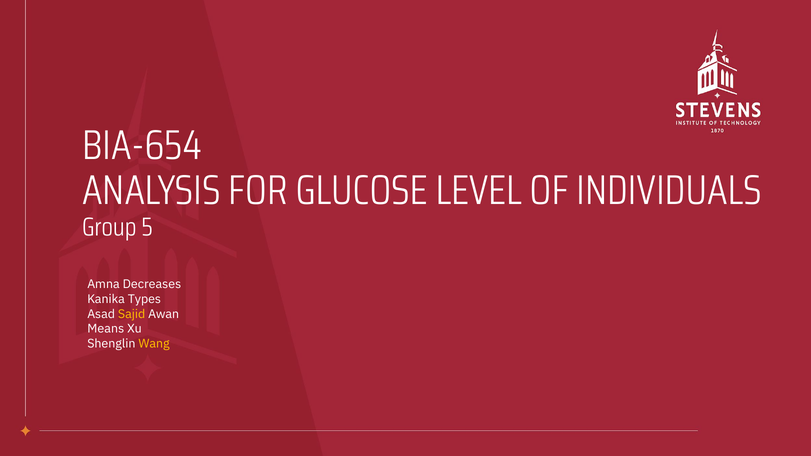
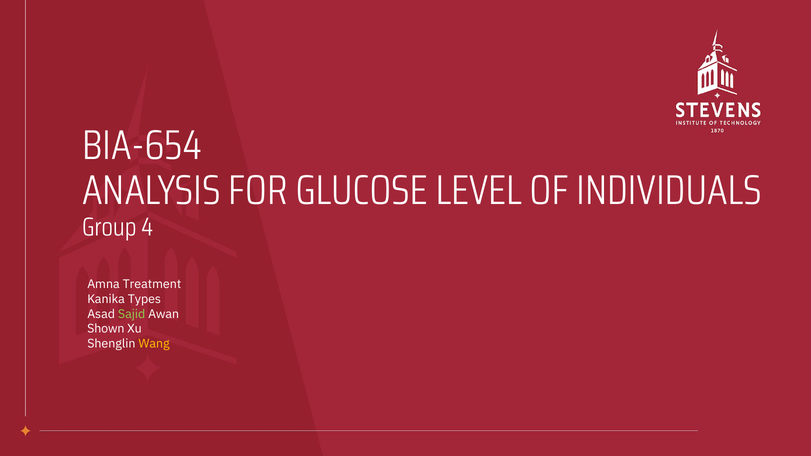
5: 5 -> 4
Decreases: Decreases -> Treatment
Sajid colour: yellow -> light green
Means: Means -> Shown
